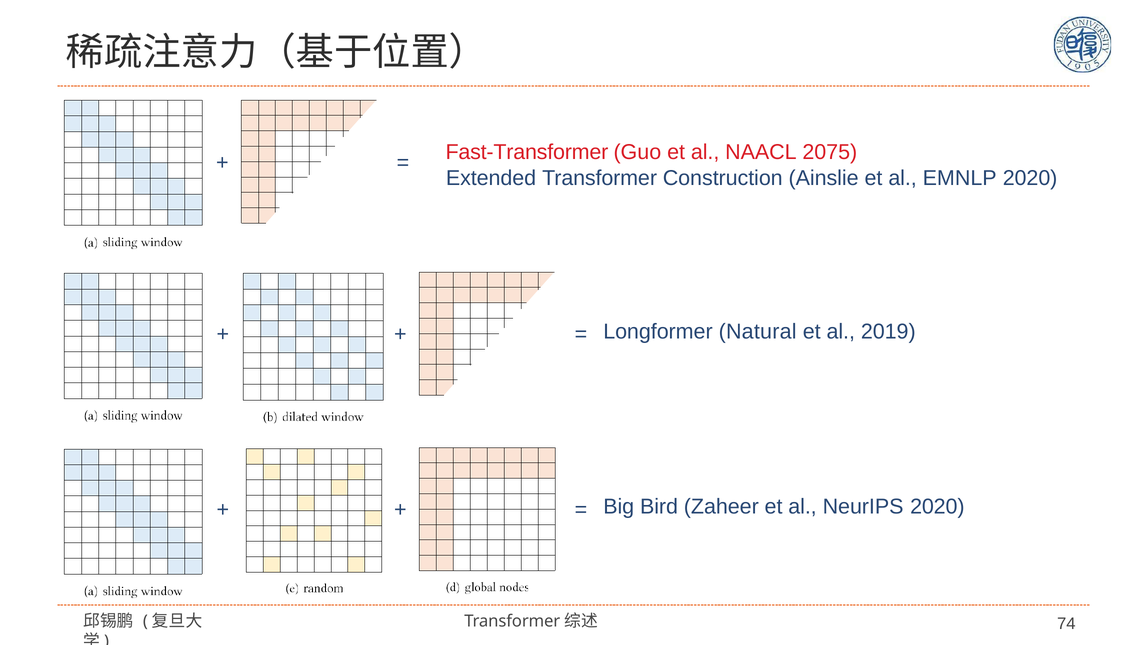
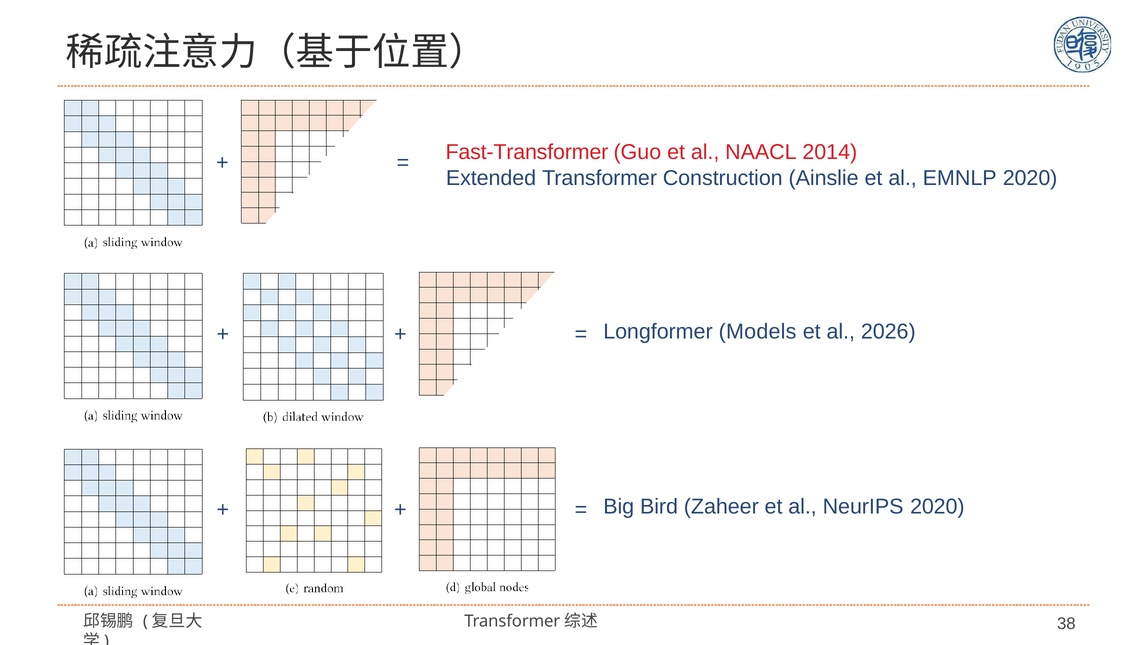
2075: 2075 -> 2014
Natural: Natural -> Models
2019: 2019 -> 2026
74: 74 -> 38
